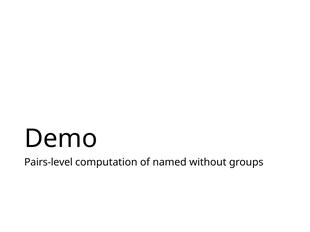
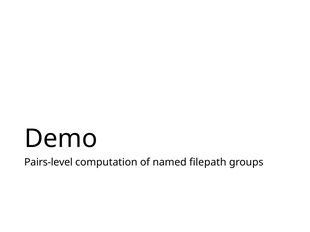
without: without -> filepath
